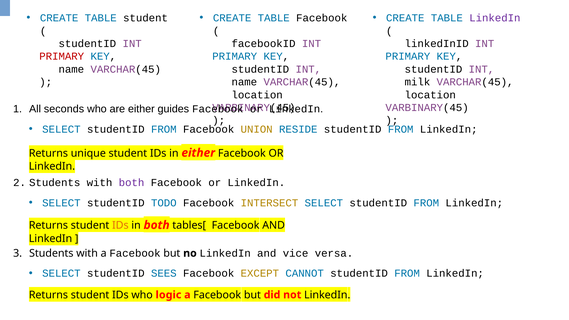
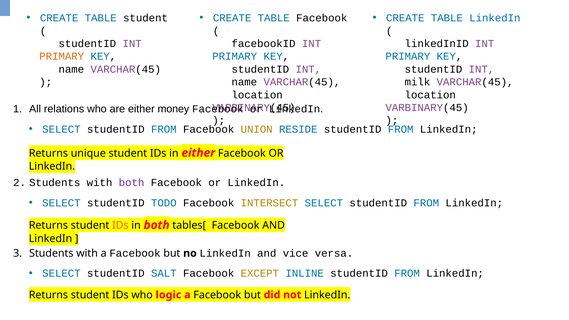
LinkedIn at (495, 18) colour: purple -> blue
PRIMARY at (62, 56) colour: red -> orange
seconds: seconds -> relations
guides: guides -> money
SEES: SEES -> SALT
CANNOT: CANNOT -> INLINE
